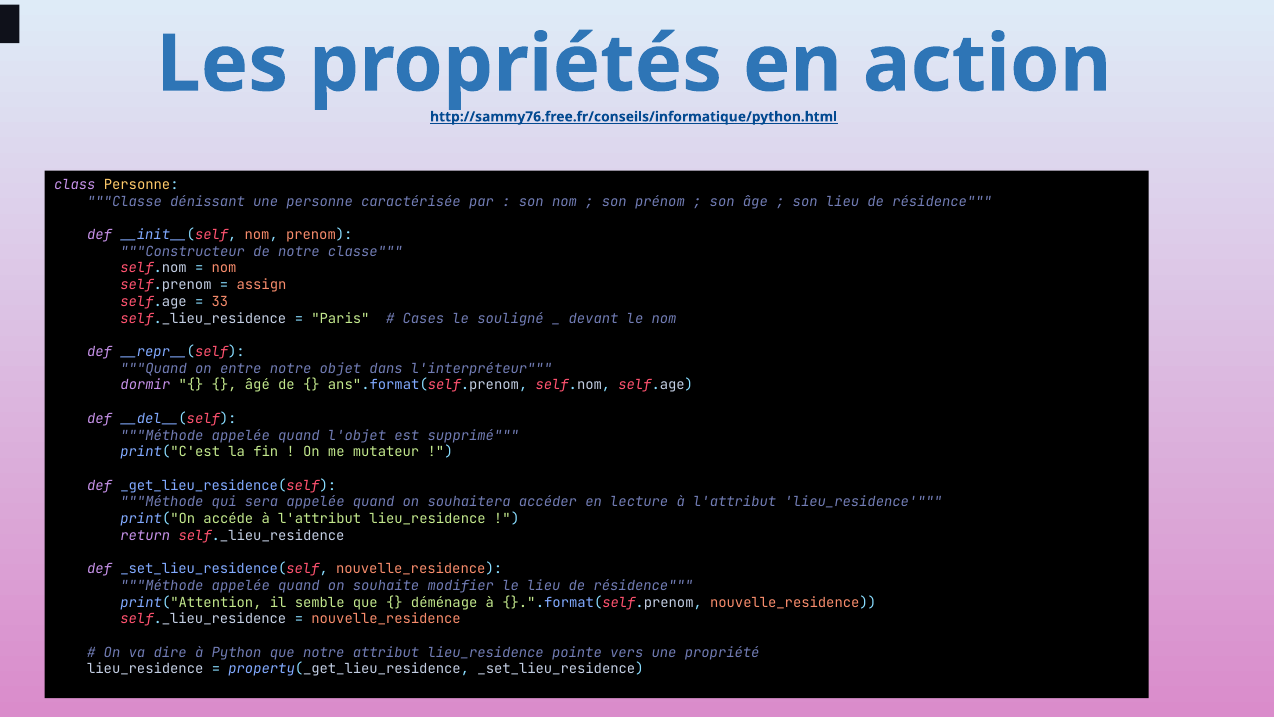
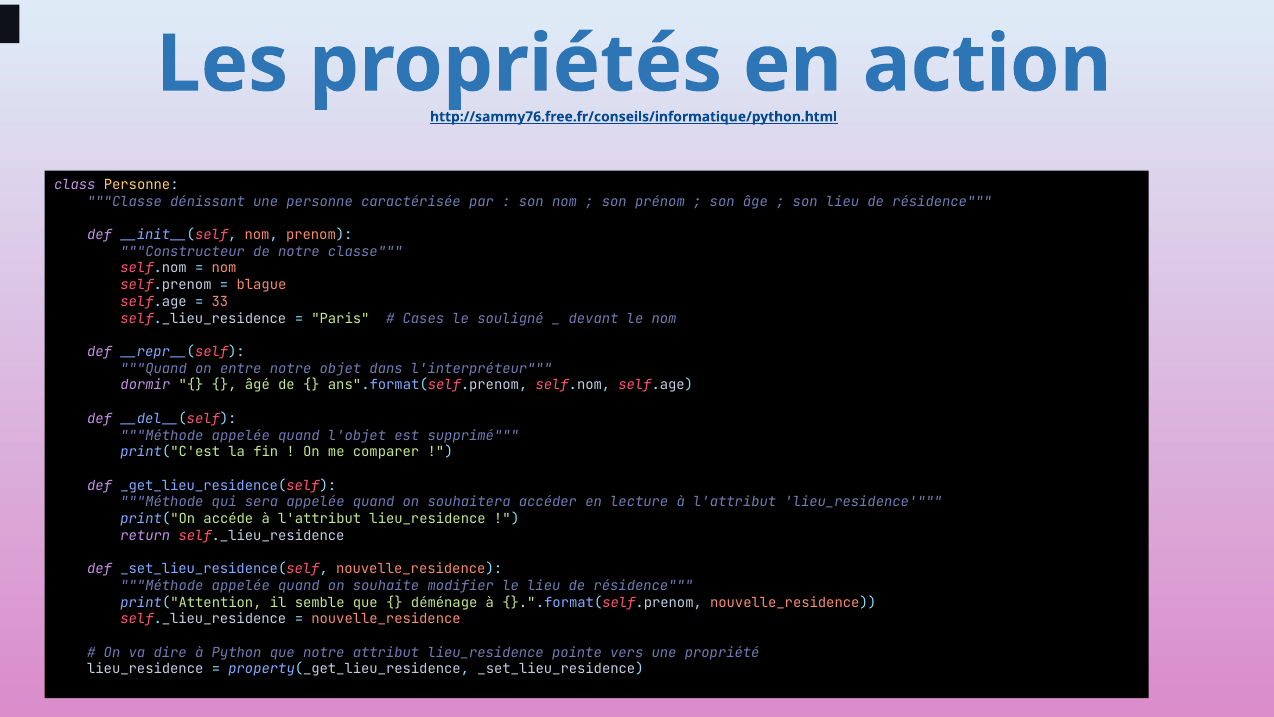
assign: assign -> blague
mutateur: mutateur -> comparer
